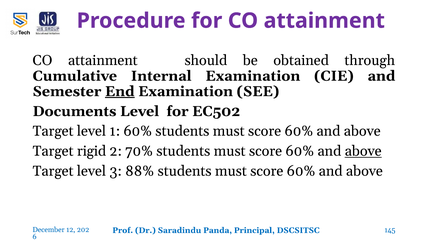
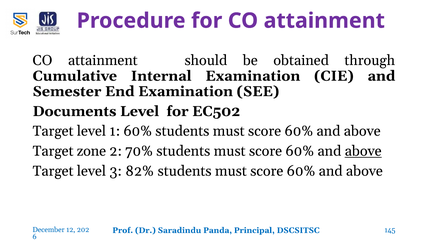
End underline: present -> none
rigid: rigid -> zone
88%: 88% -> 82%
